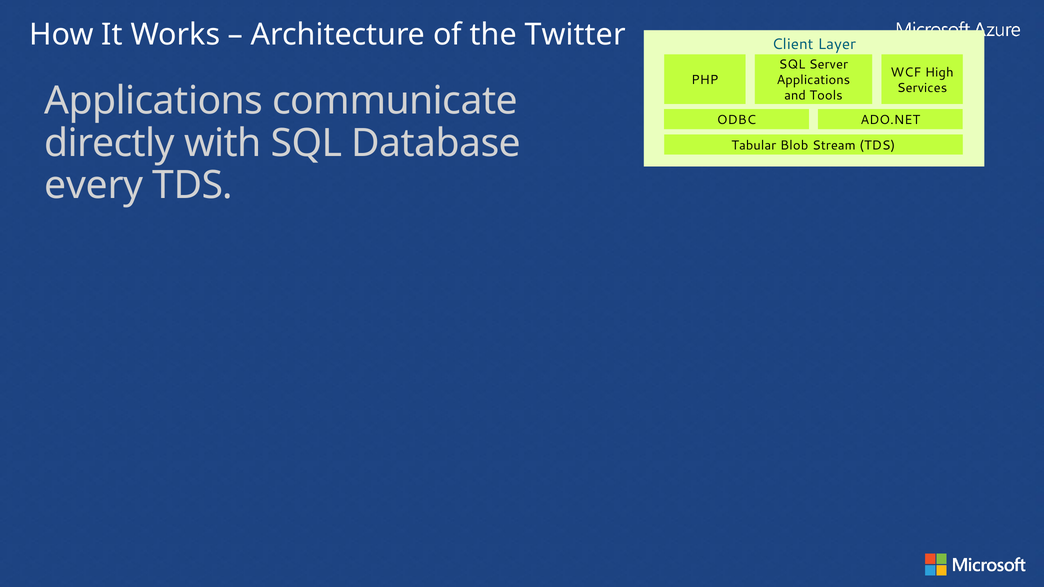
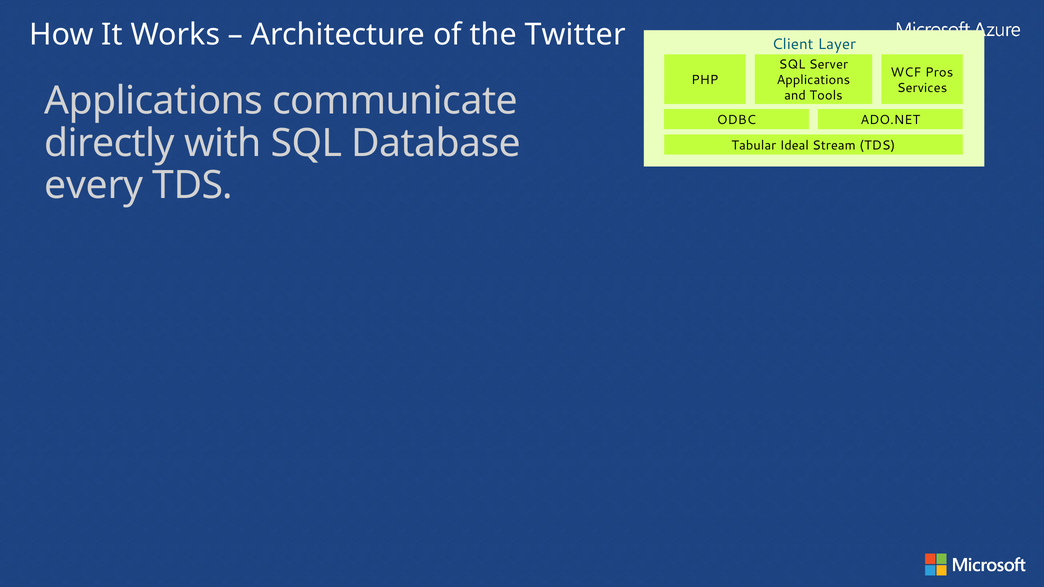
High: High -> Pros
Blob: Blob -> Ideal
